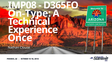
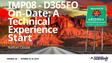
On-Type: On-Type -> On-Date
Once: Once -> Start
